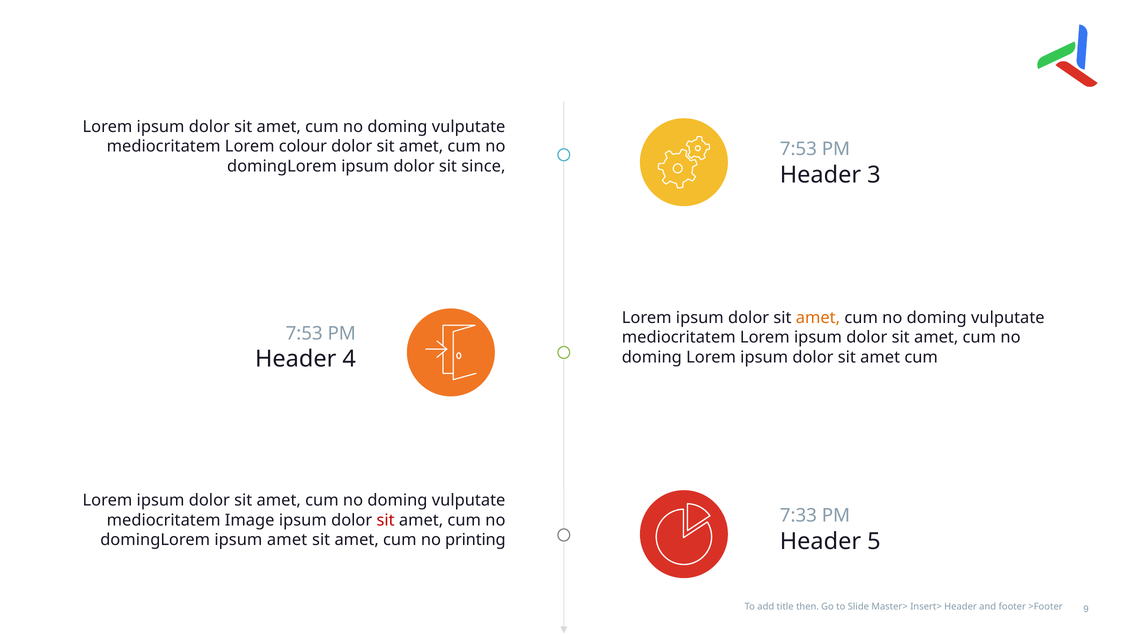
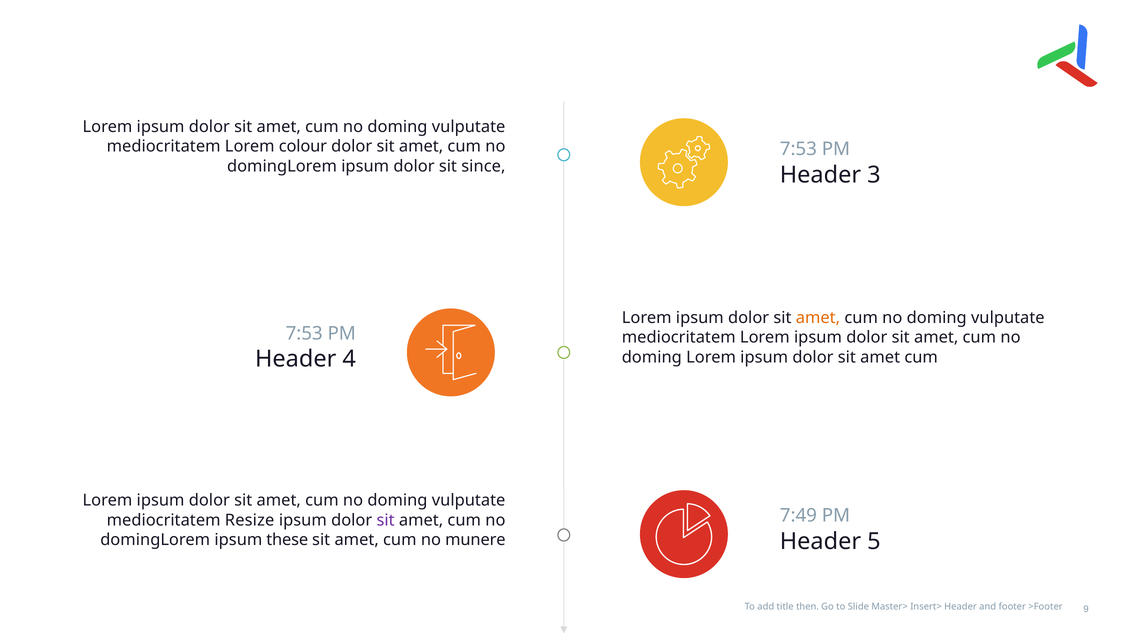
7:33: 7:33 -> 7:49
Image: Image -> Resize
sit at (386, 521) colour: red -> purple
ipsum amet: amet -> these
printing: printing -> munere
